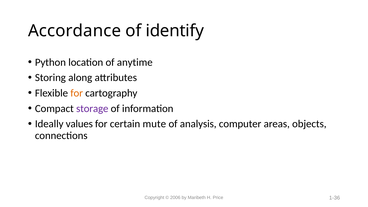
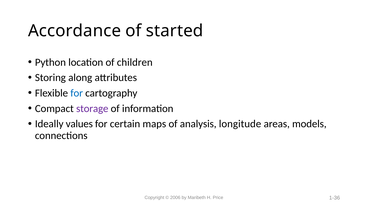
identify: identify -> started
anytime: anytime -> children
for at (77, 93) colour: orange -> blue
mute: mute -> maps
computer: computer -> longitude
objects: objects -> models
